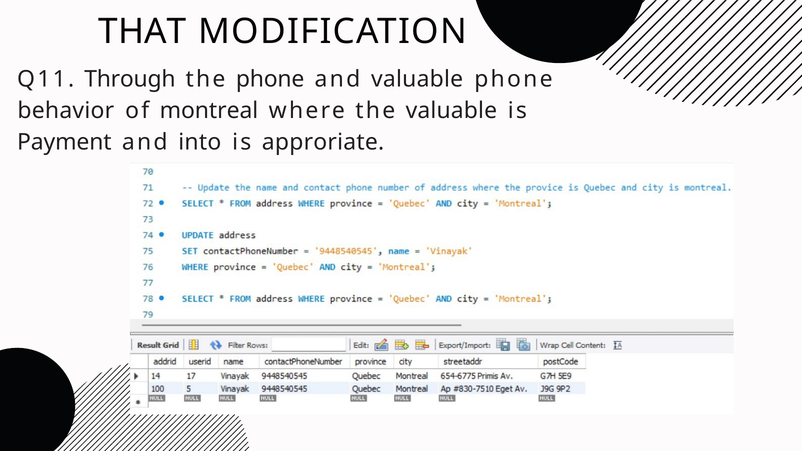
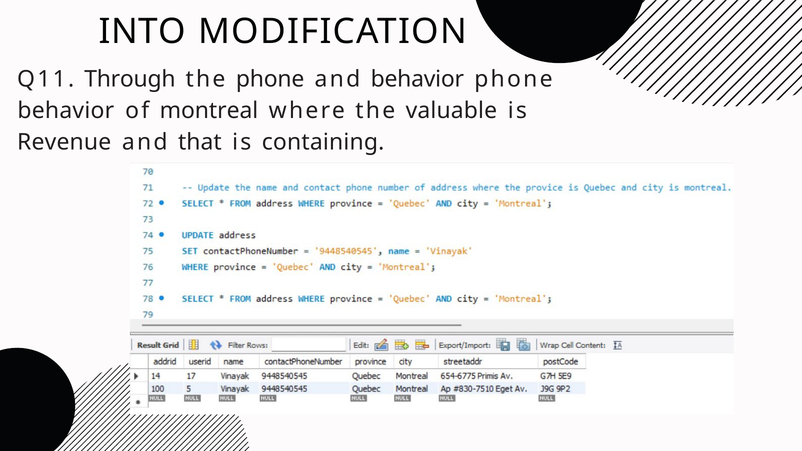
THAT: THAT -> INTO
and valuable: valuable -> behavior
Payment: Payment -> Revenue
into: into -> that
approriate: approriate -> containing
